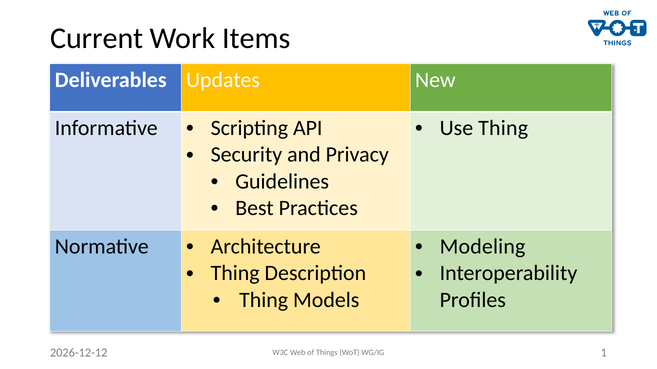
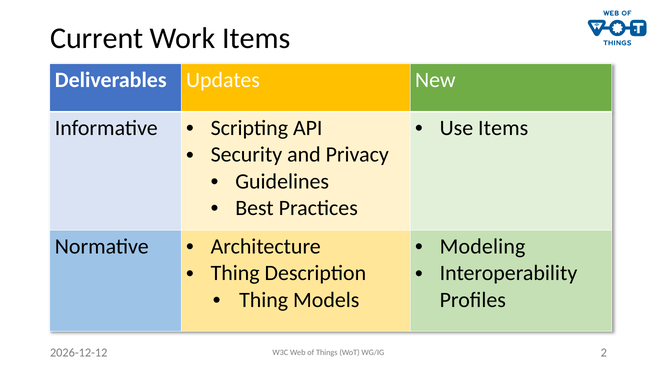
Use Thing: Thing -> Items
1: 1 -> 2
